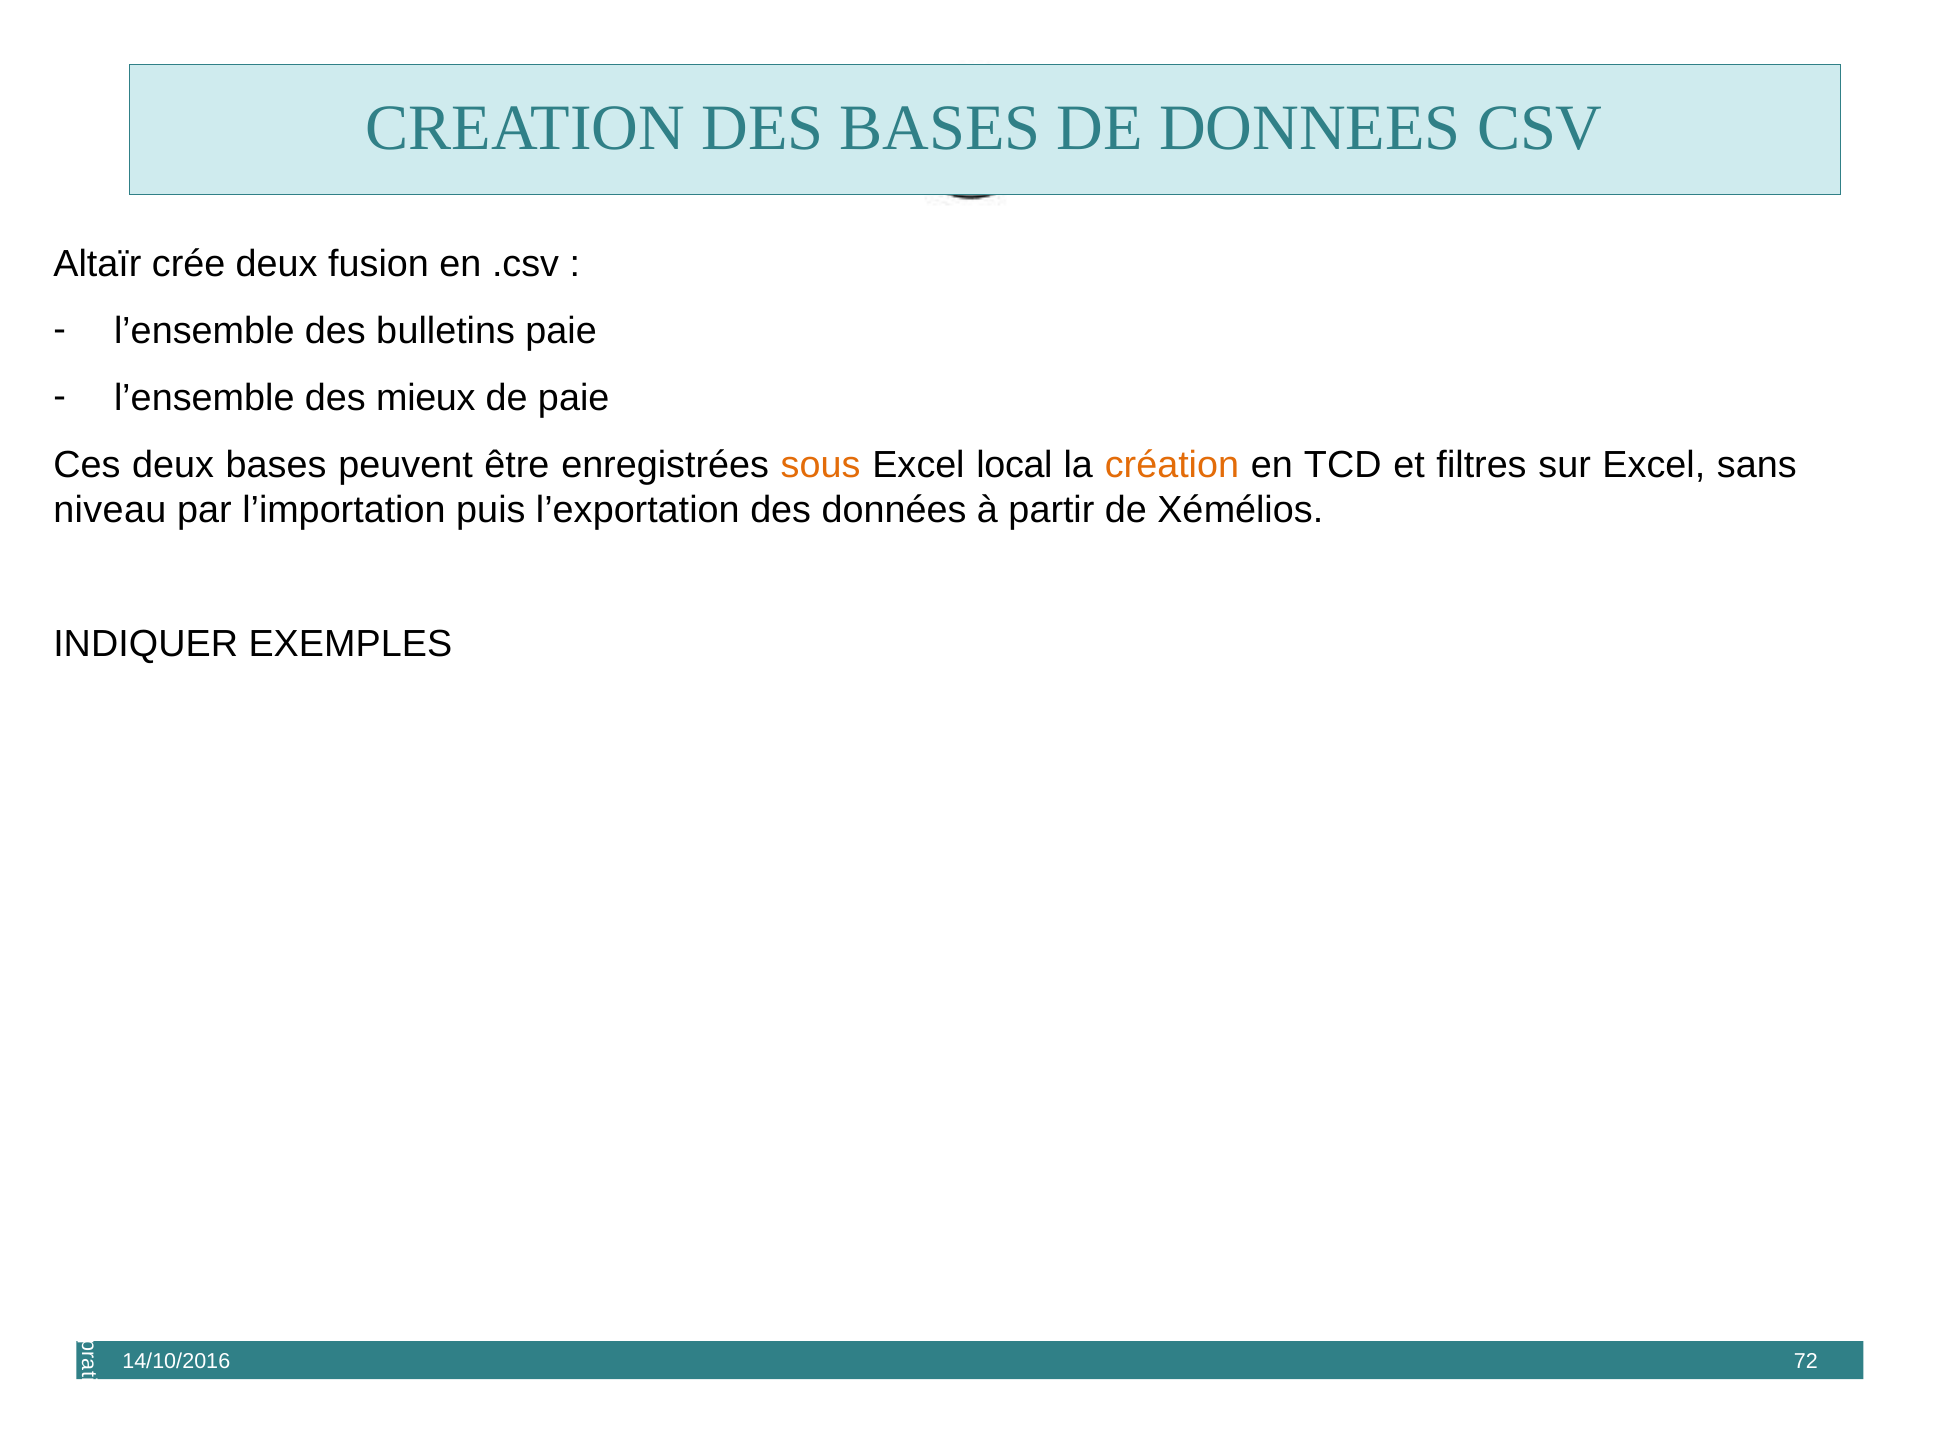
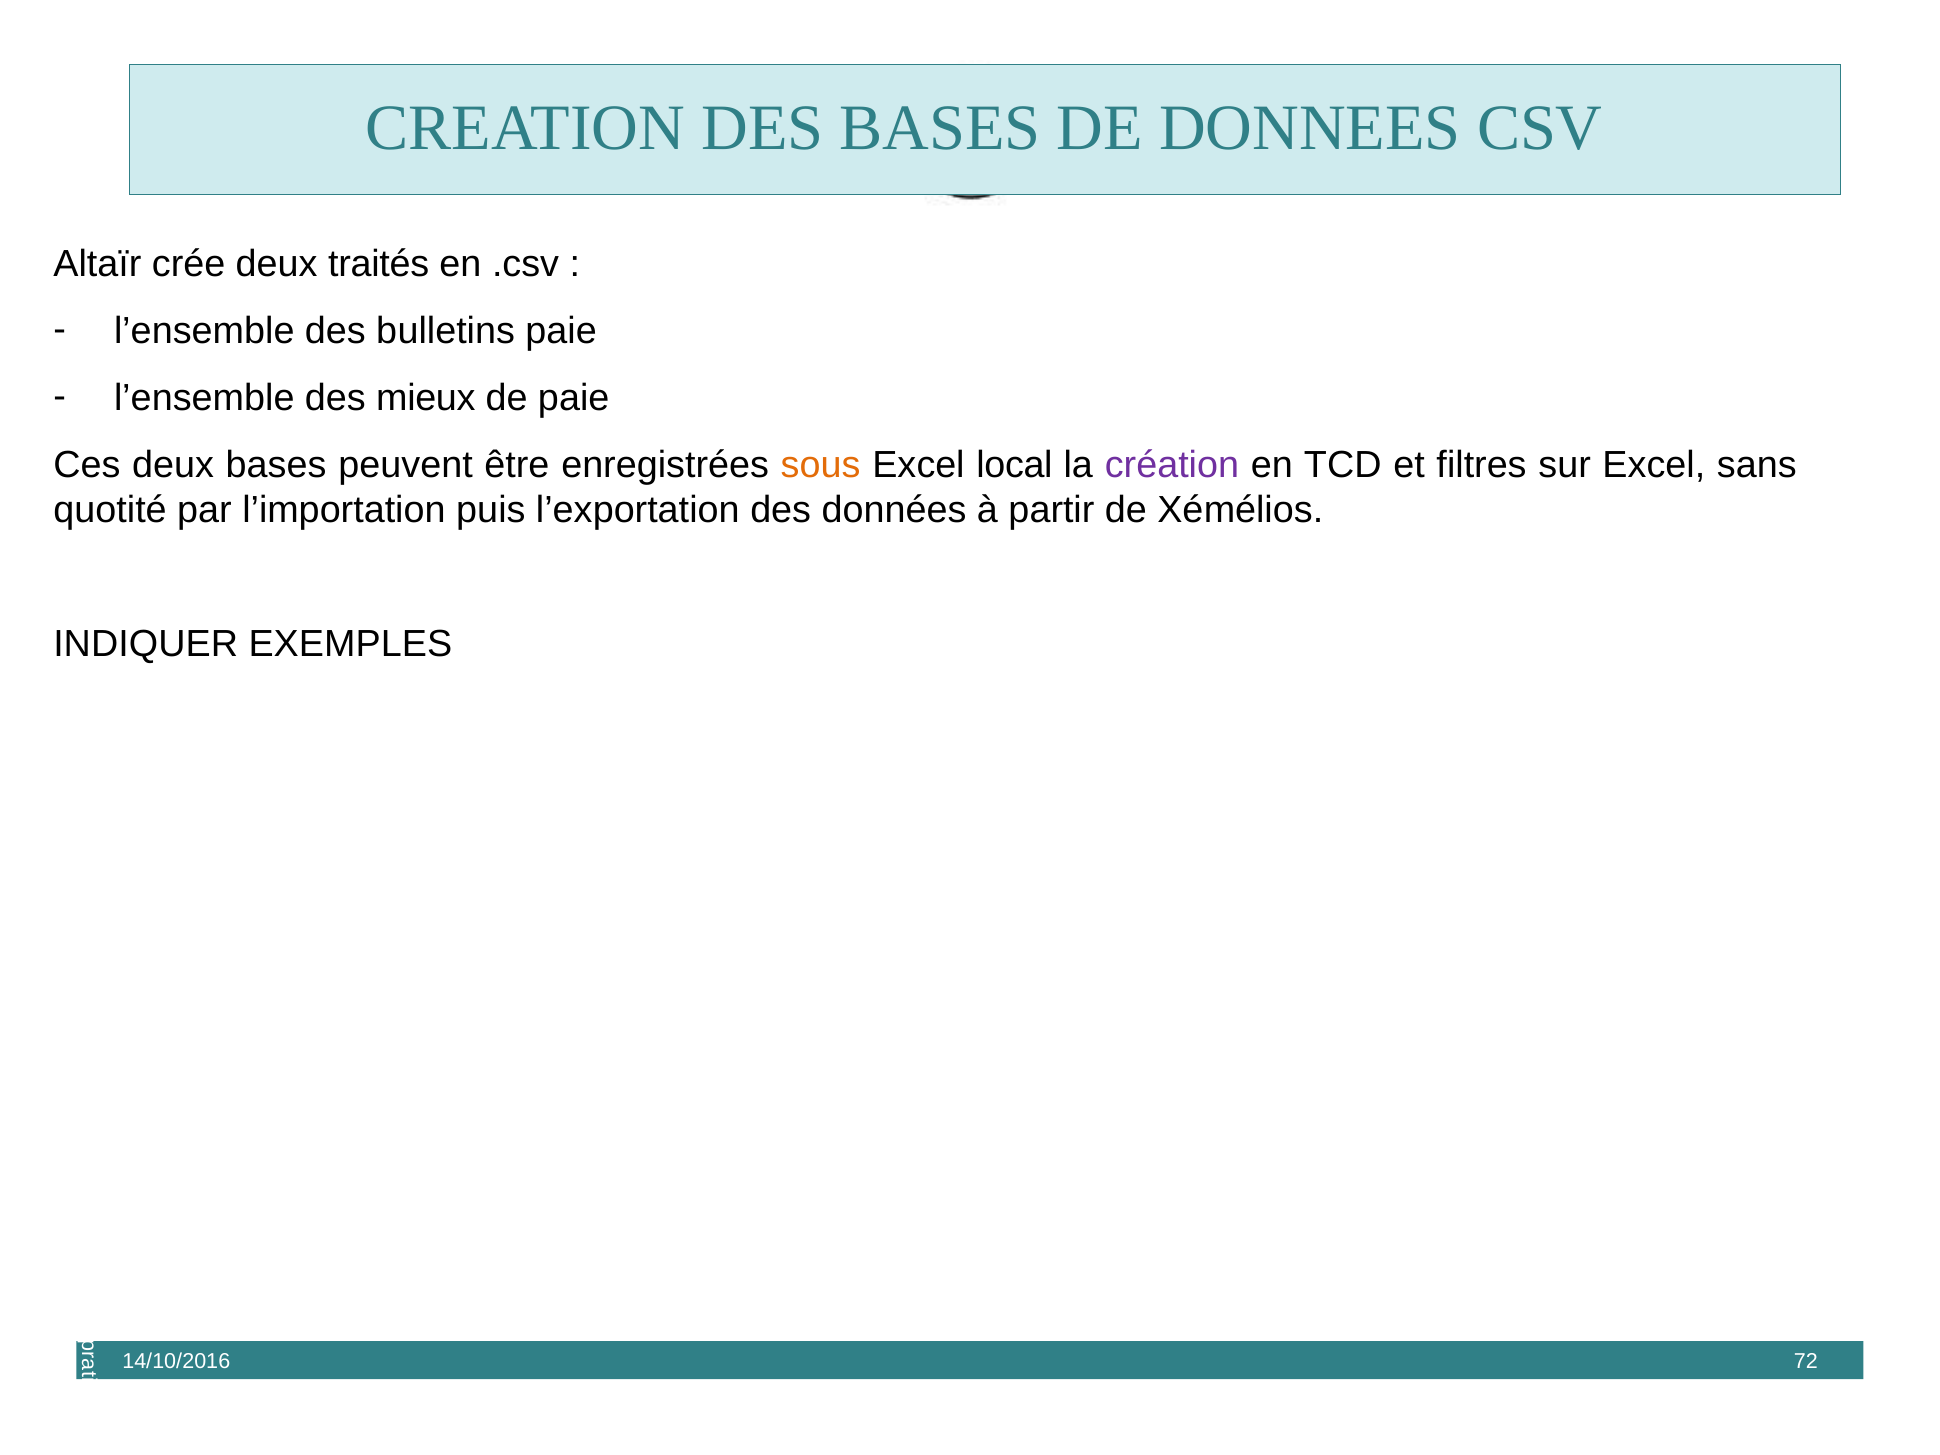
fusion: fusion -> traités
création colour: orange -> purple
niveau: niveau -> quotité
